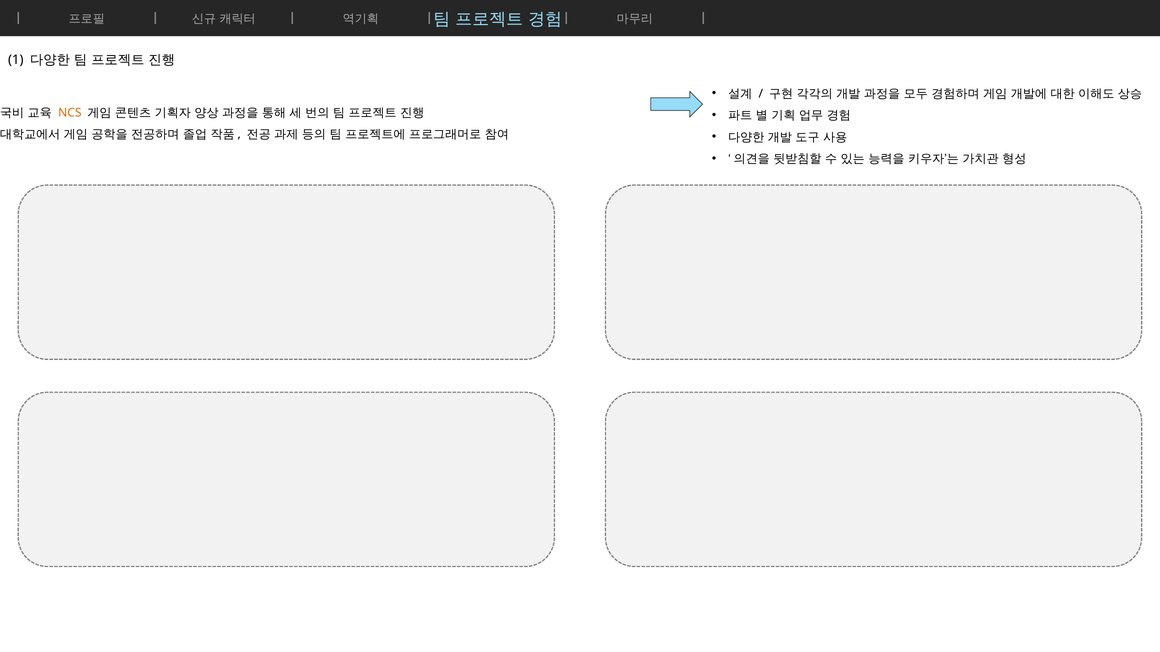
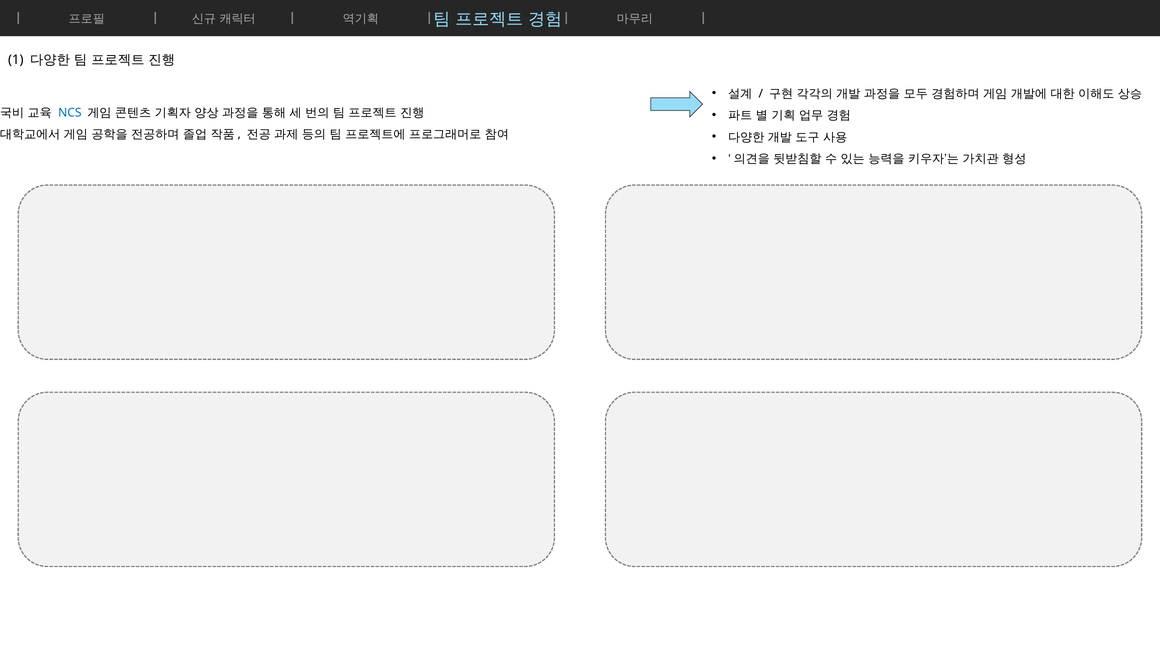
NCS colour: orange -> blue
